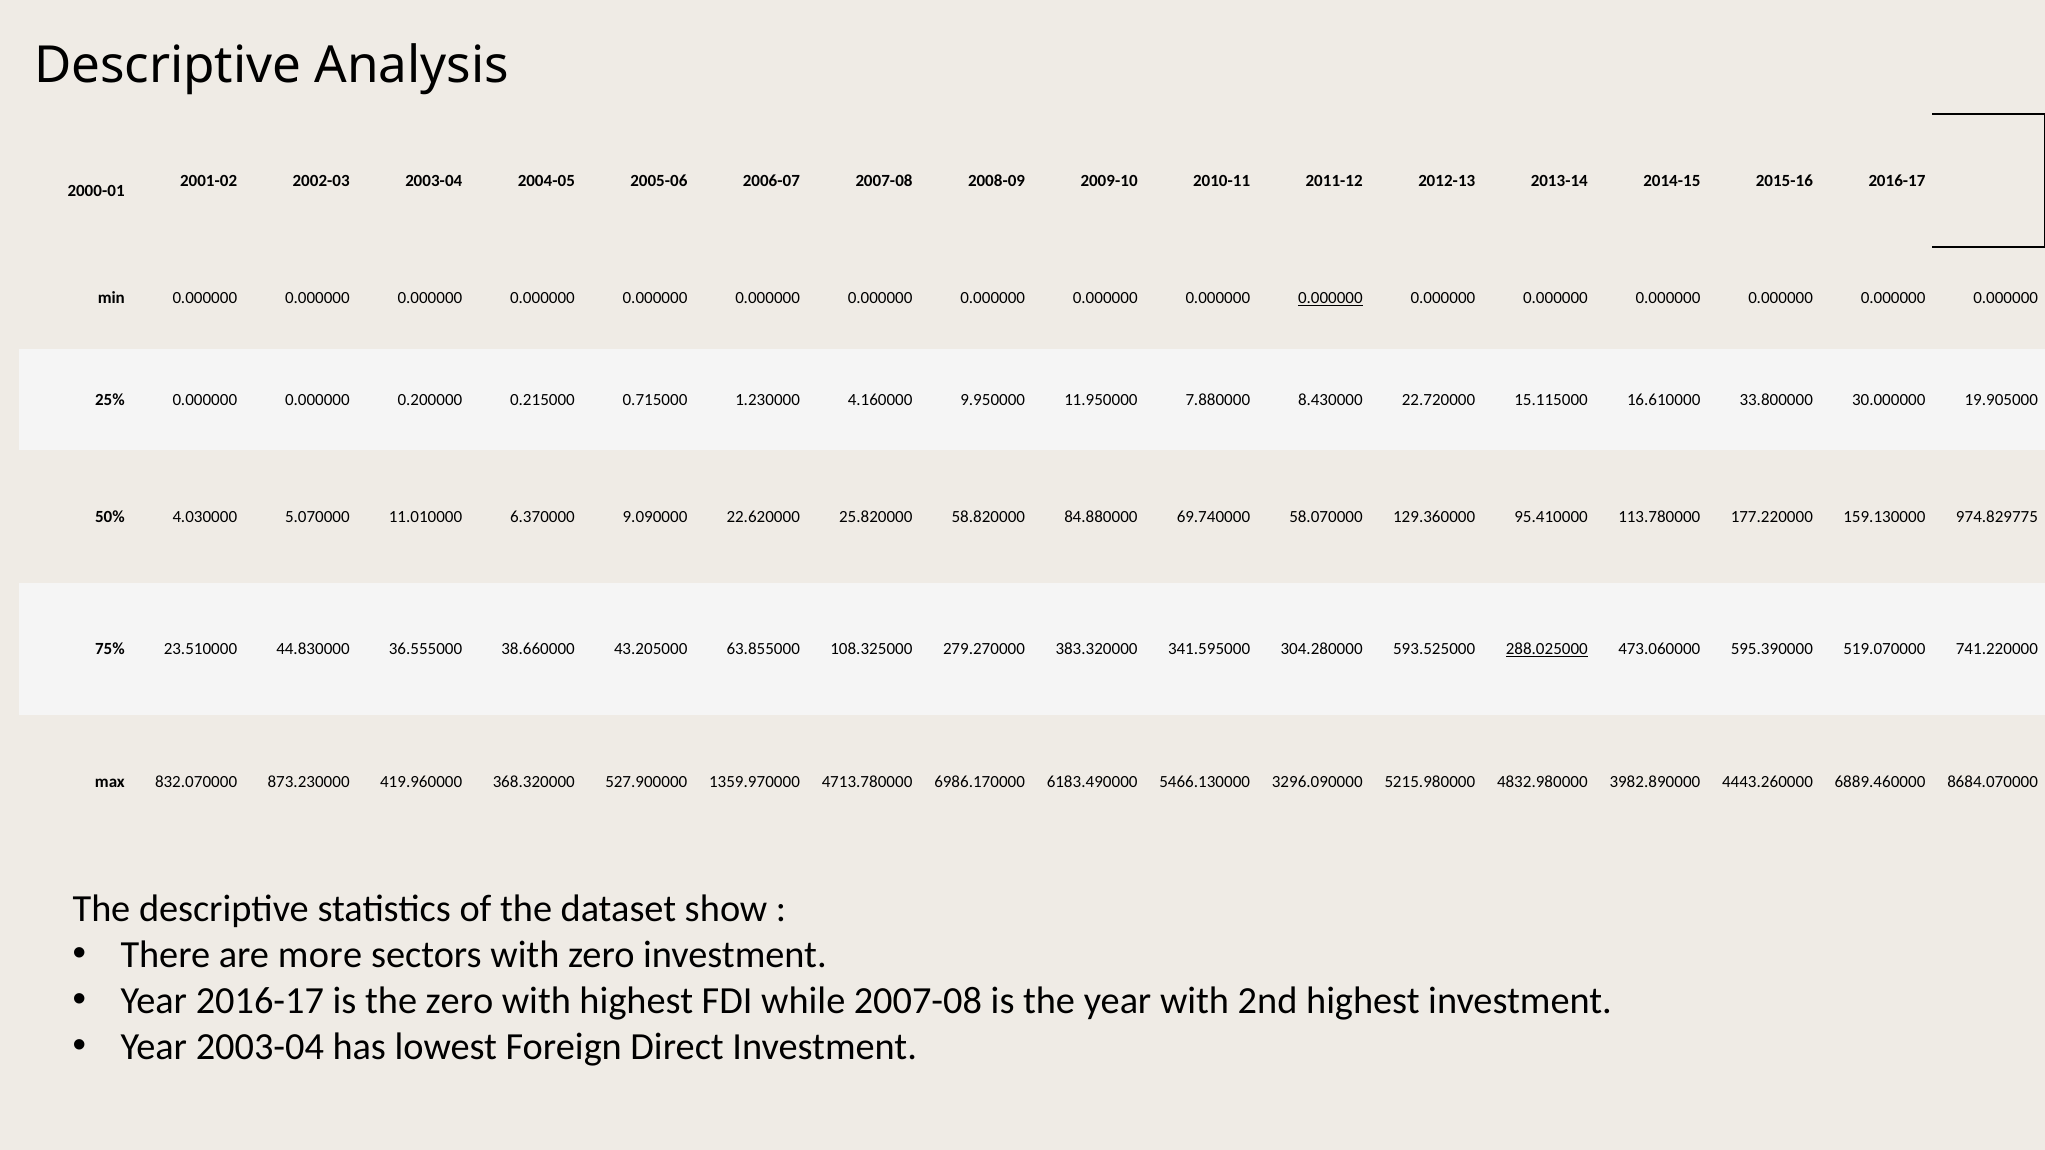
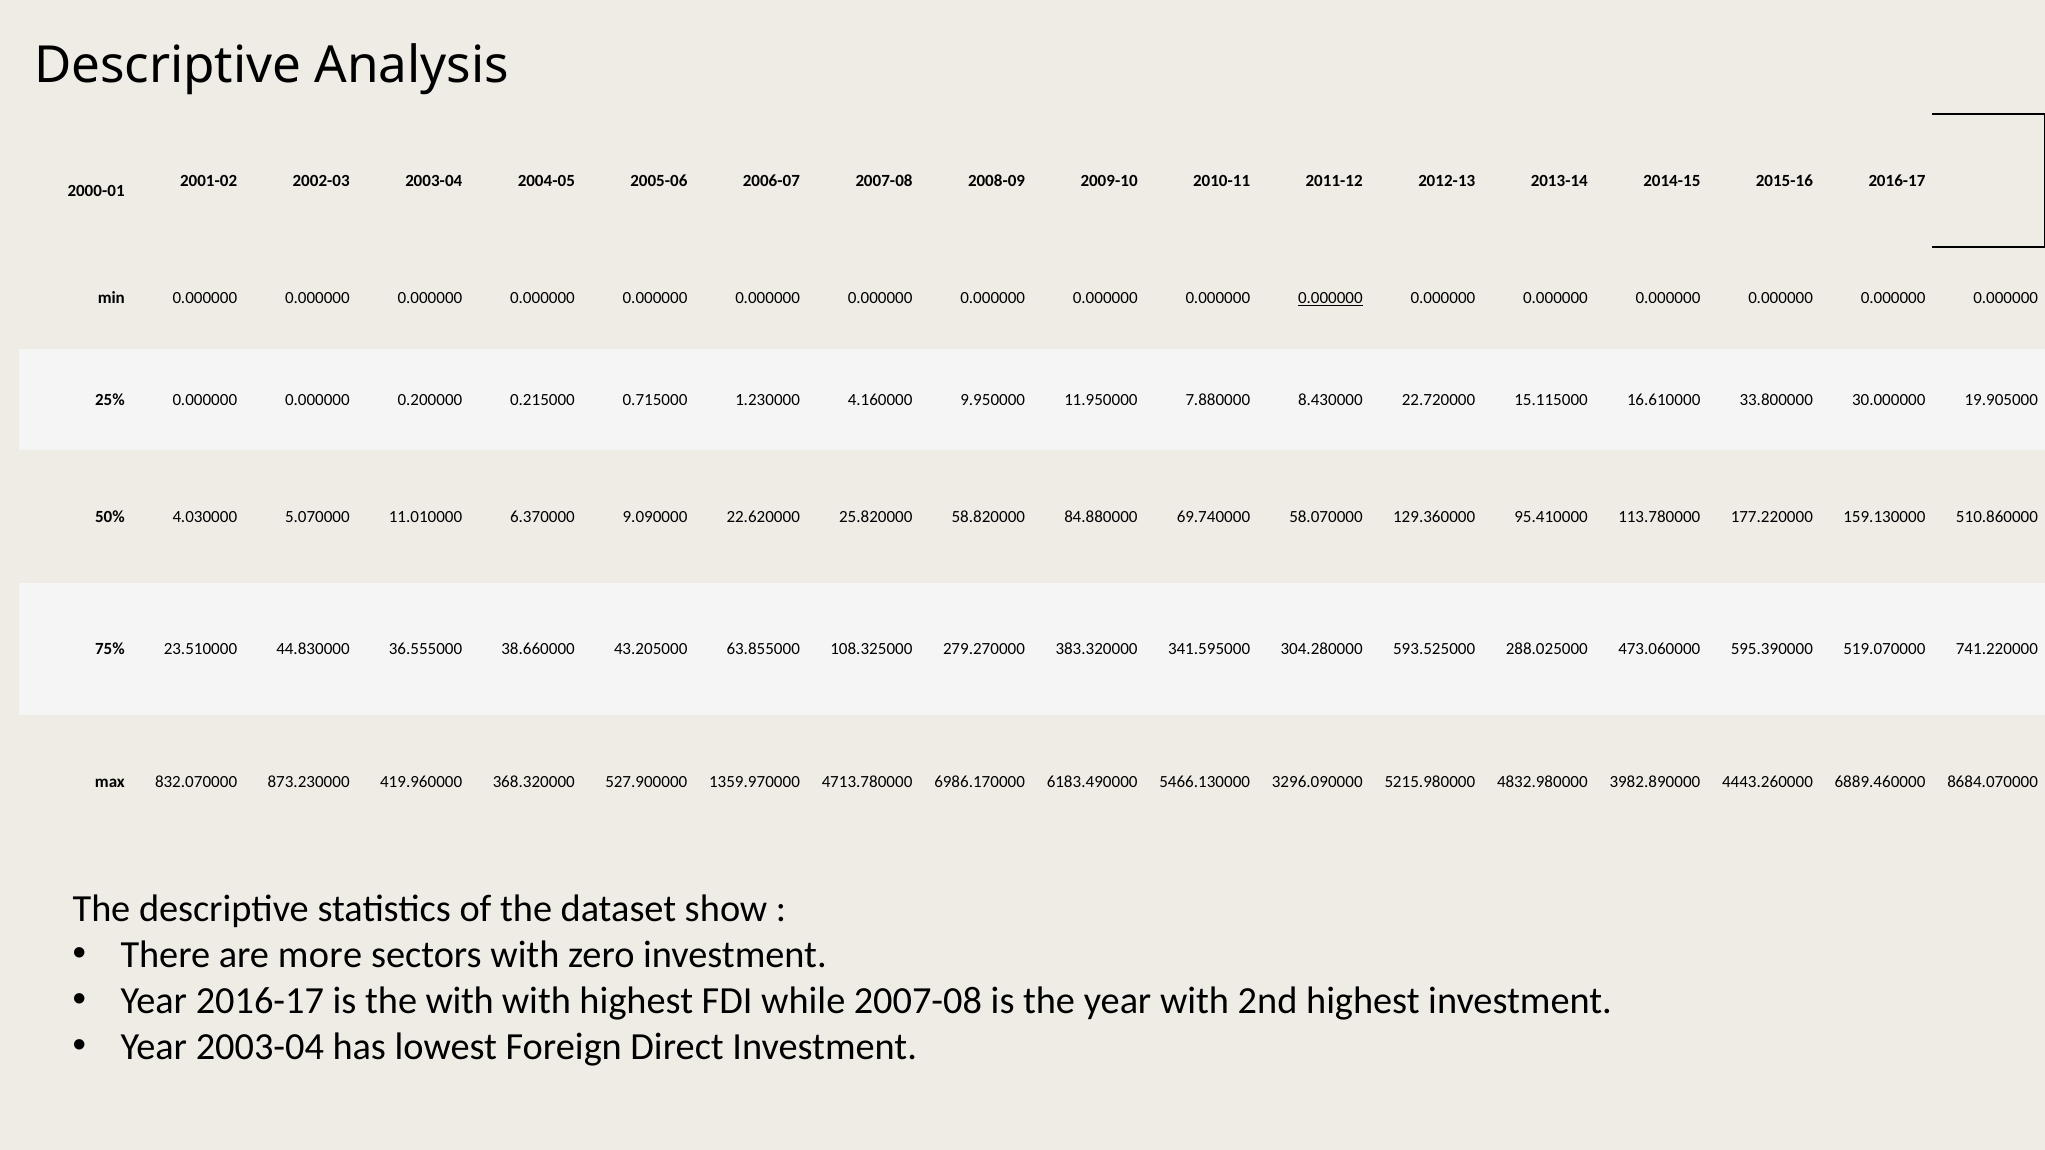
974.829775: 974.829775 -> 510.860000
288.025000 underline: present -> none
the zero: zero -> with
